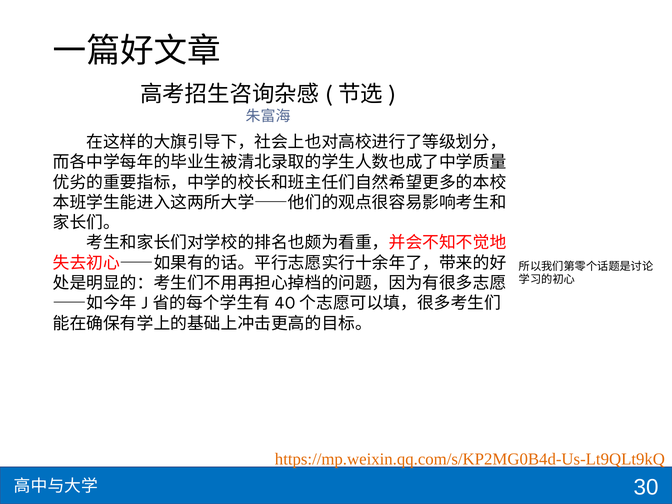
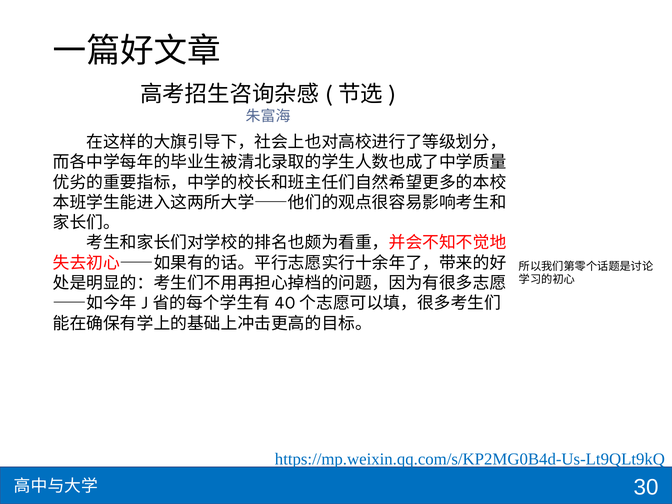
https://mp.weixin.qq.com/s/KP2MG0B4d-Us-Lt9QLt9kQ colour: orange -> blue
